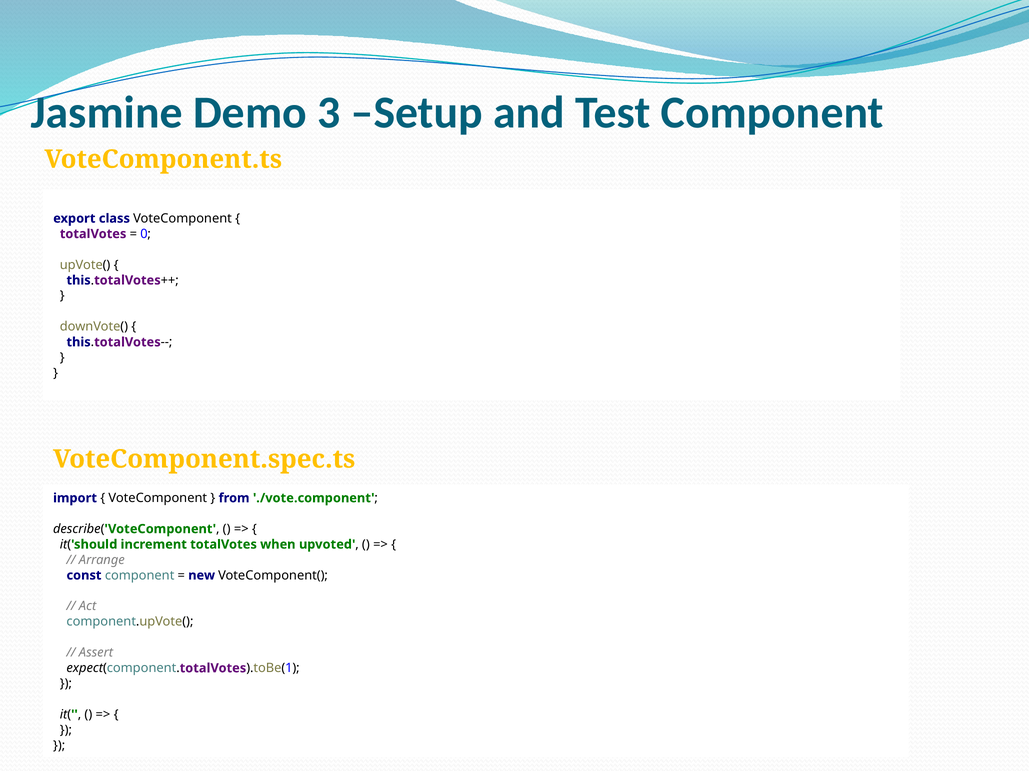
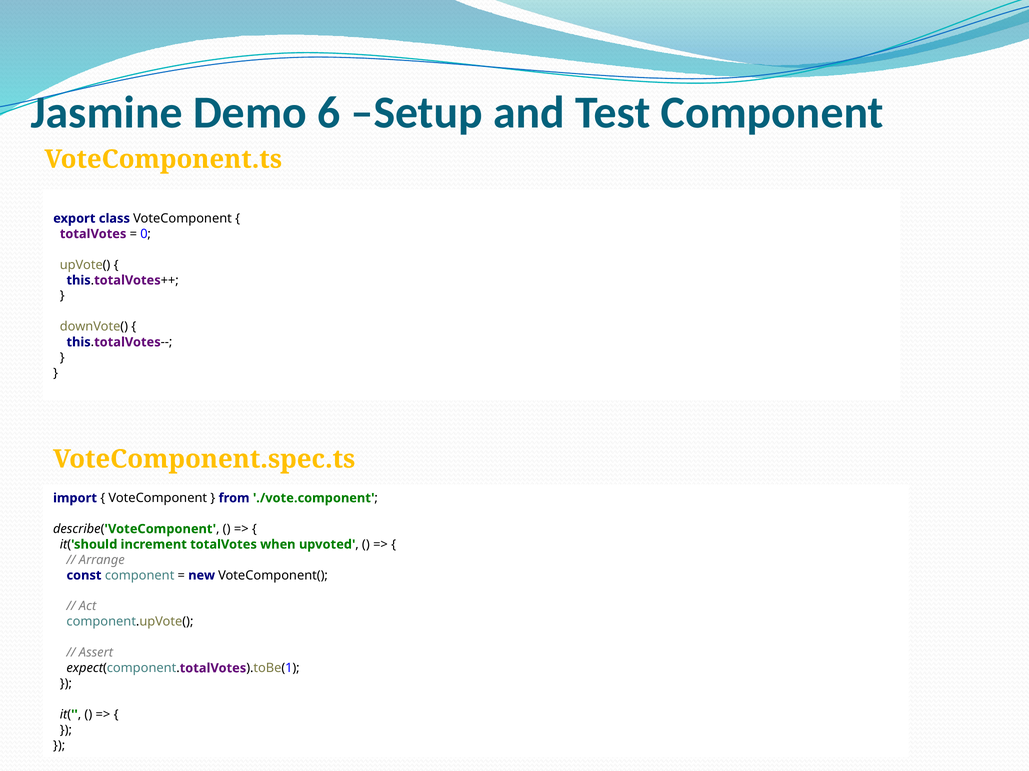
3: 3 -> 6
